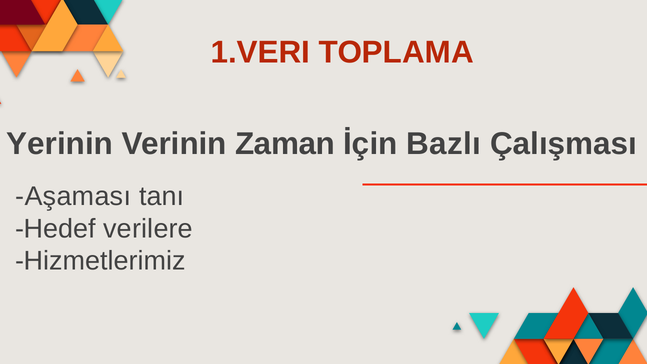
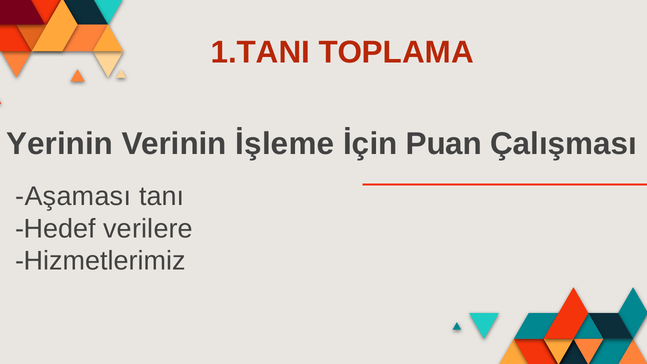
1.VERI: 1.VERI -> 1.TANI
Zaman: Zaman -> İşleme
Bazlı: Bazlı -> Puan
